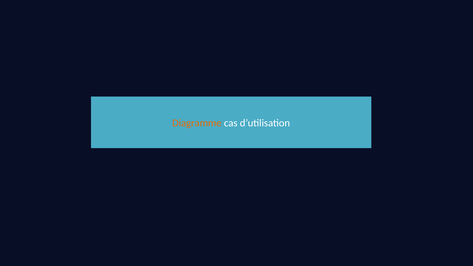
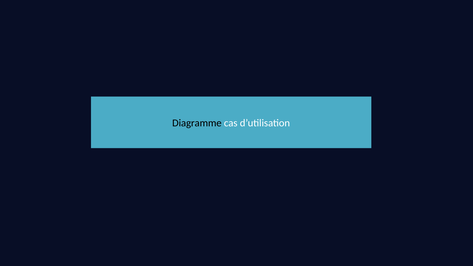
Diagramme at (197, 123) colour: orange -> black
